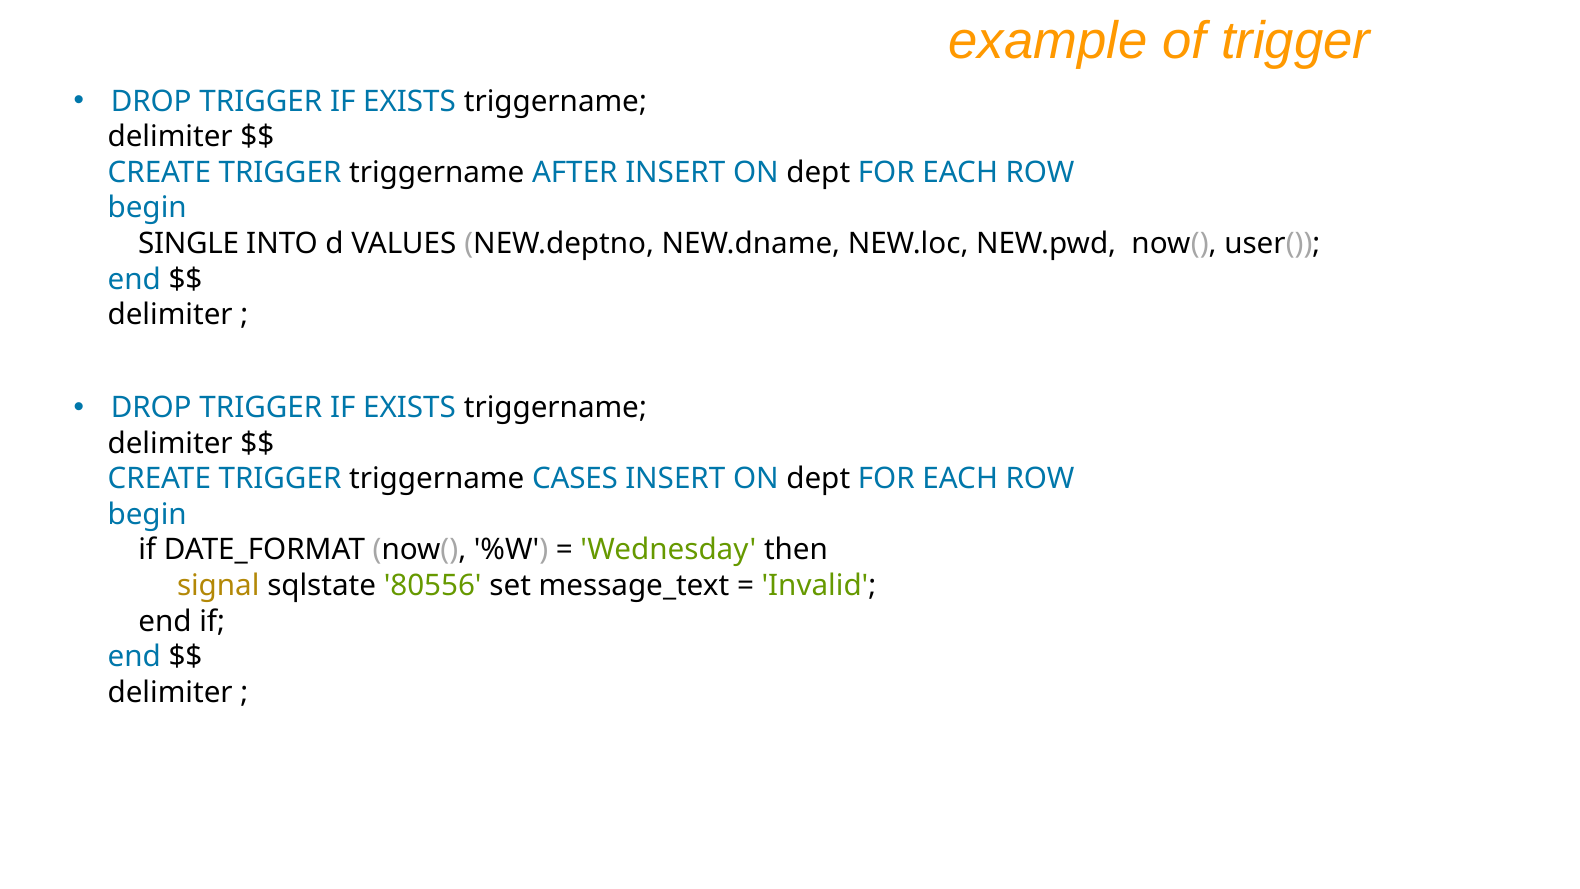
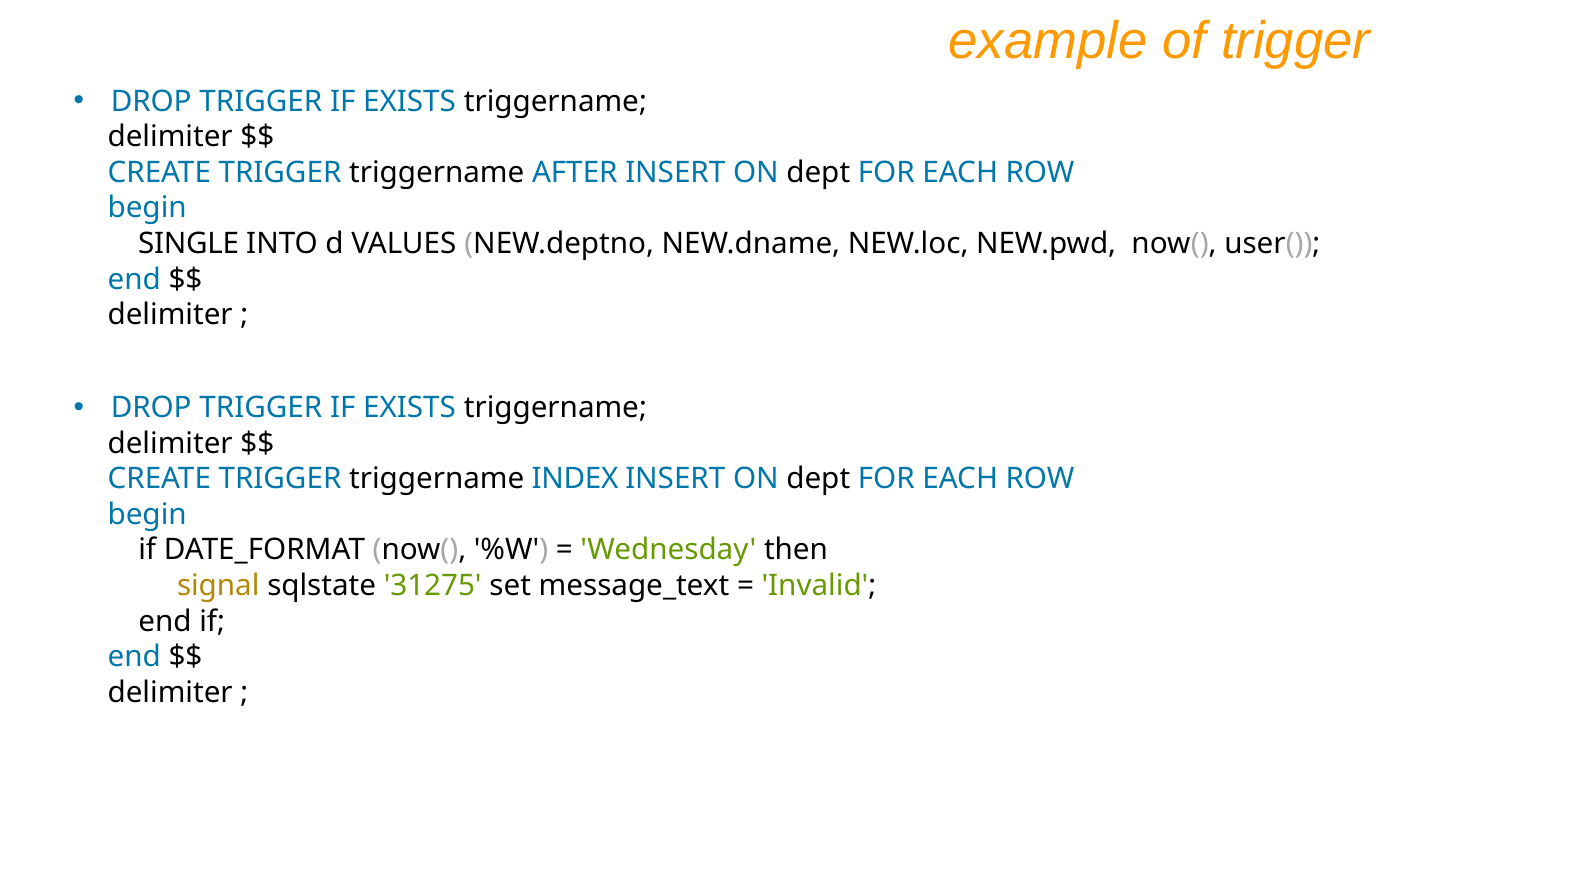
CASES: CASES -> INDEX
80556: 80556 -> 31275
